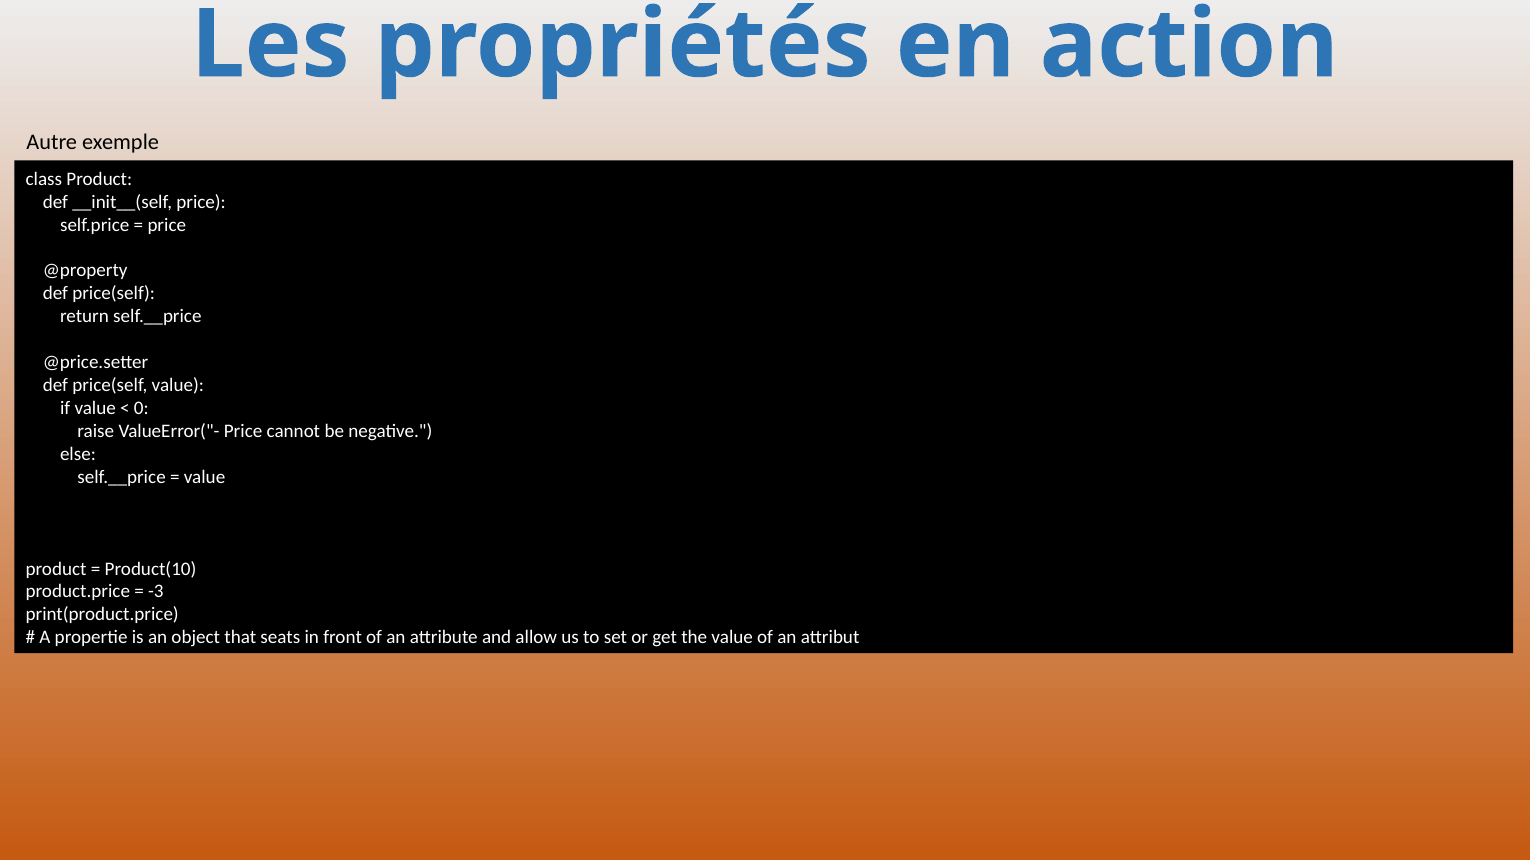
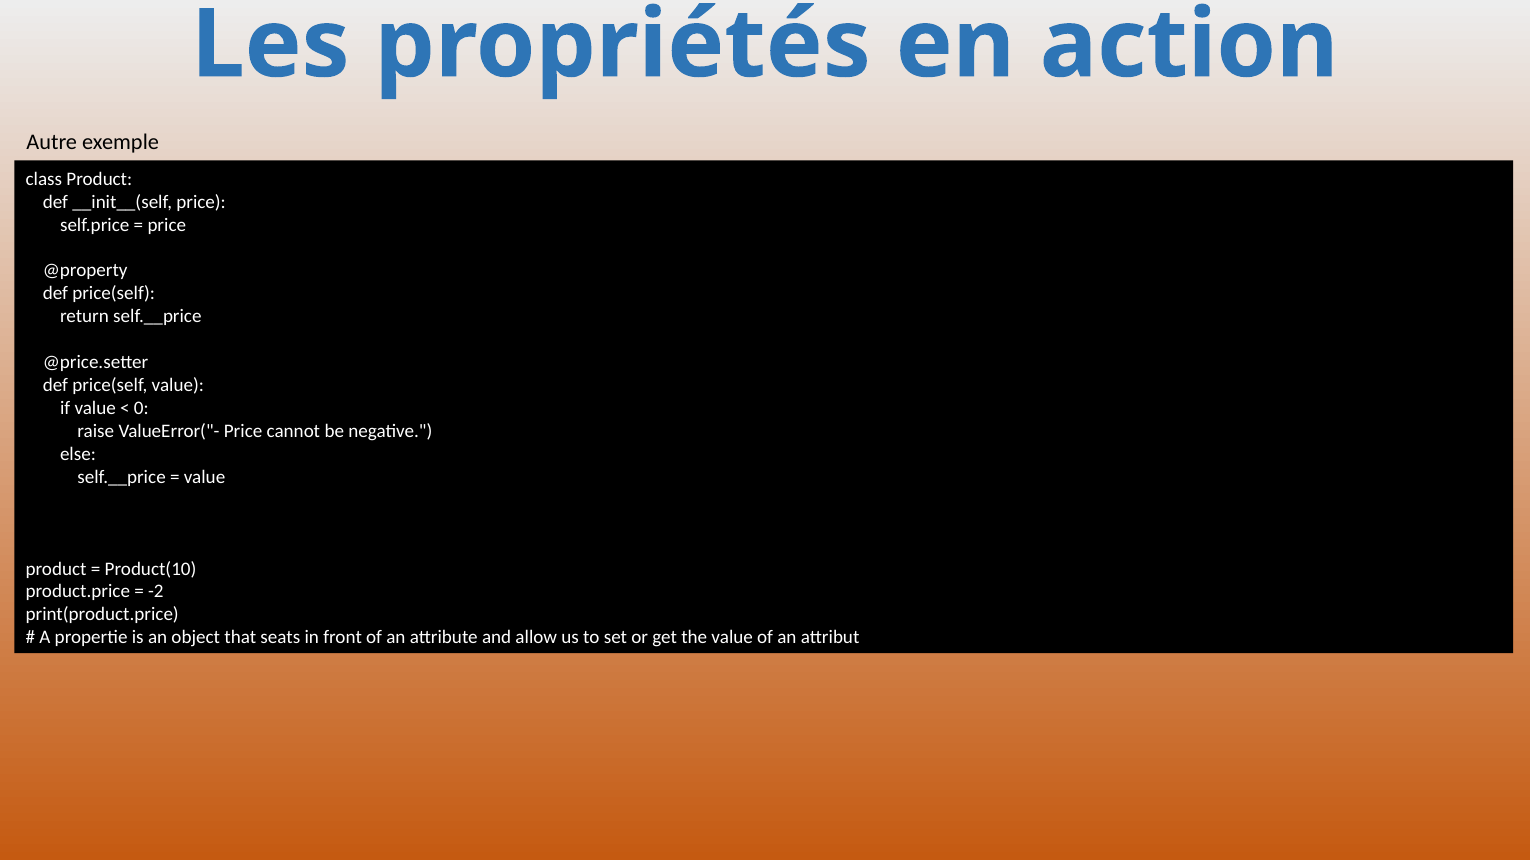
-3: -3 -> -2
